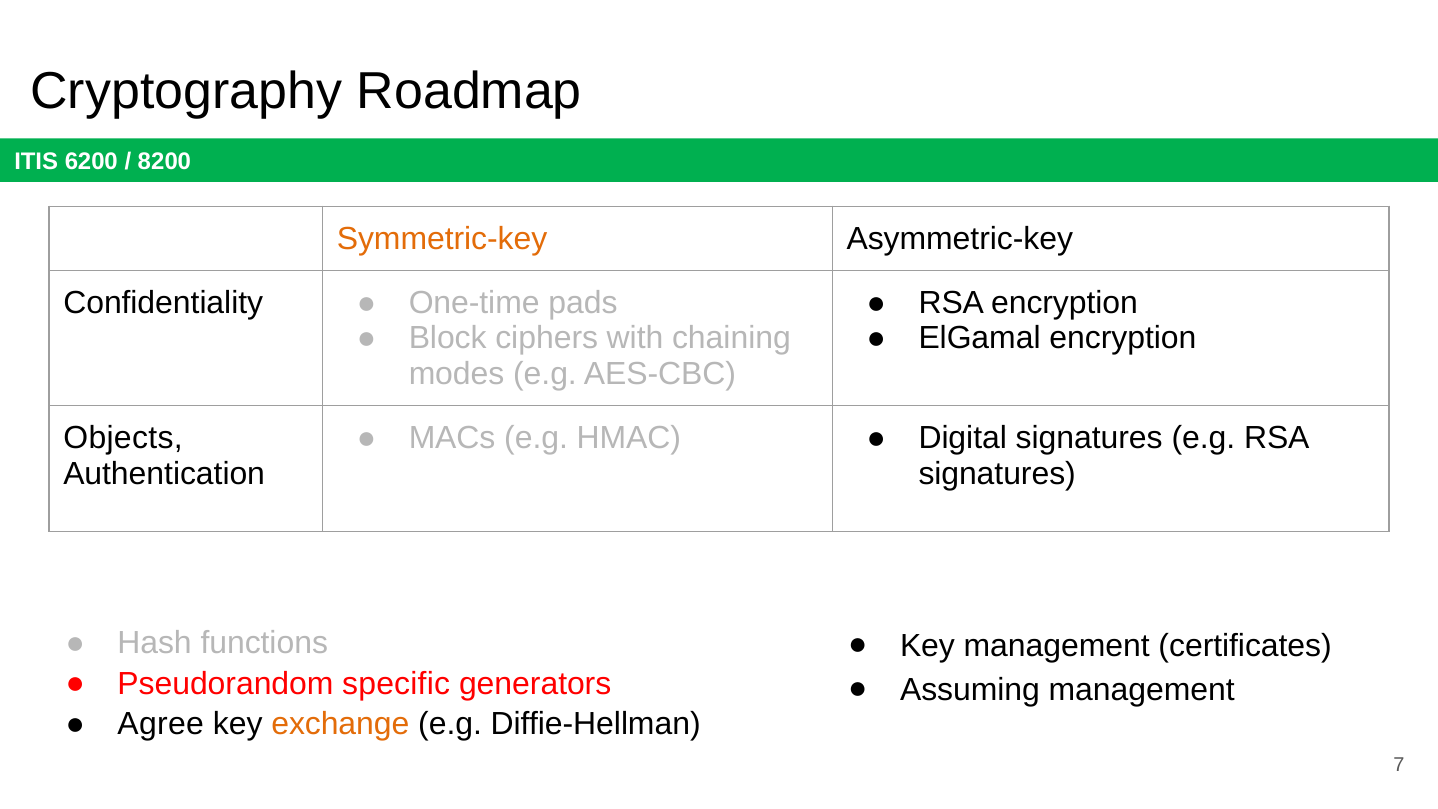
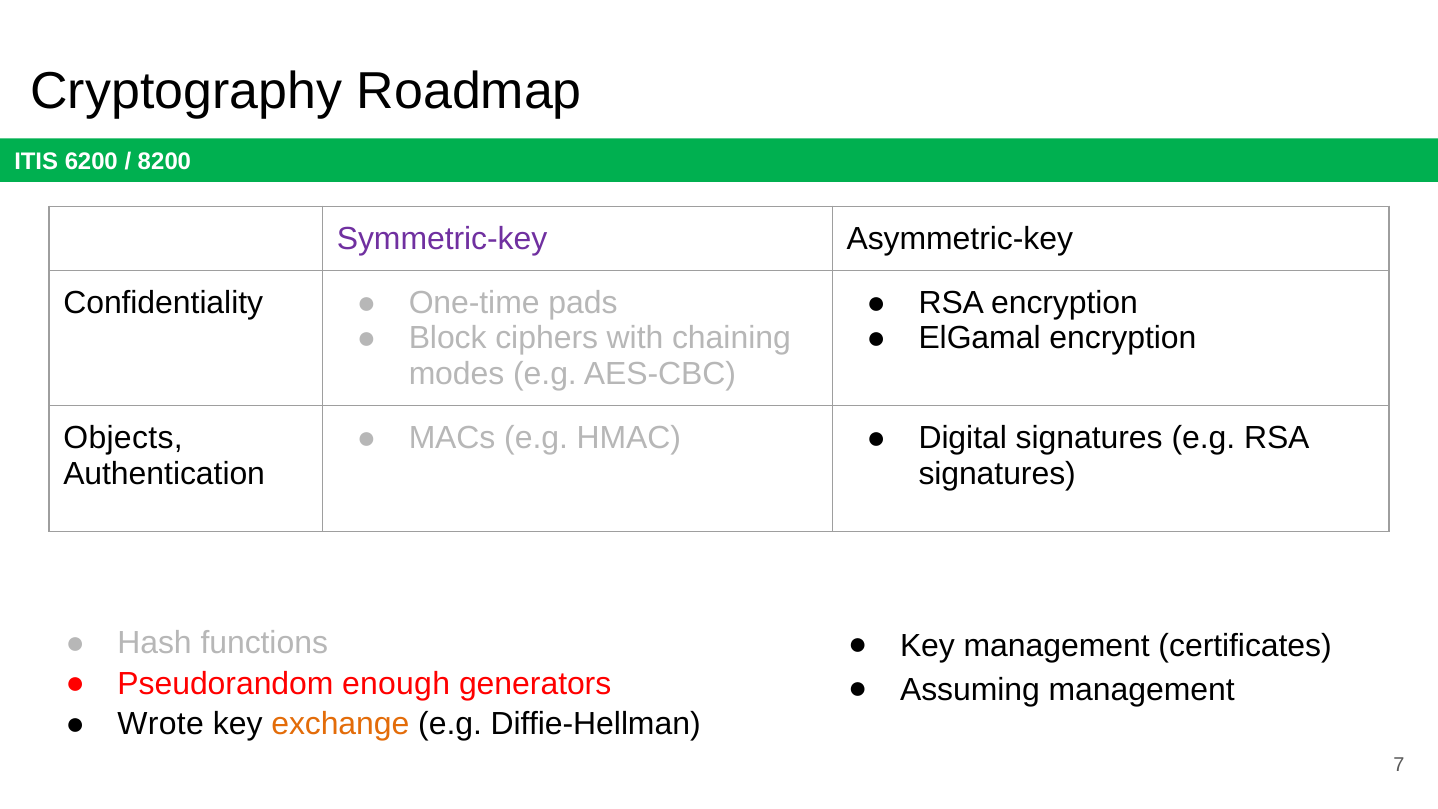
Symmetric-key colour: orange -> purple
specific: specific -> enough
Agree: Agree -> Wrote
